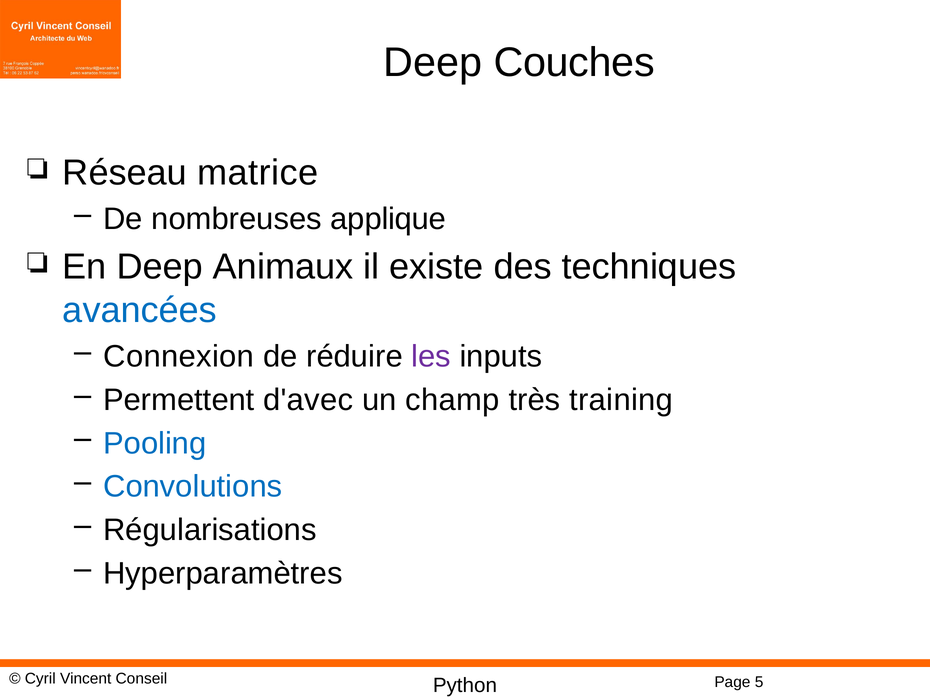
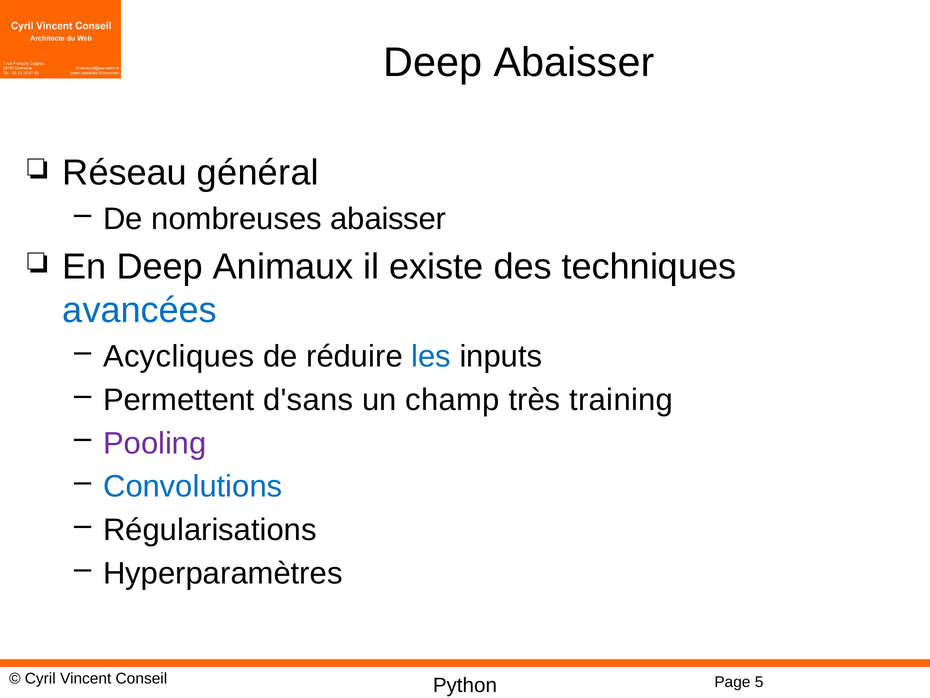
Deep Couches: Couches -> Abaisser
matrice: matrice -> général
nombreuses applique: applique -> abaisser
Connexion: Connexion -> Acycliques
les colour: purple -> blue
d'avec: d'avec -> d'sans
Pooling colour: blue -> purple
